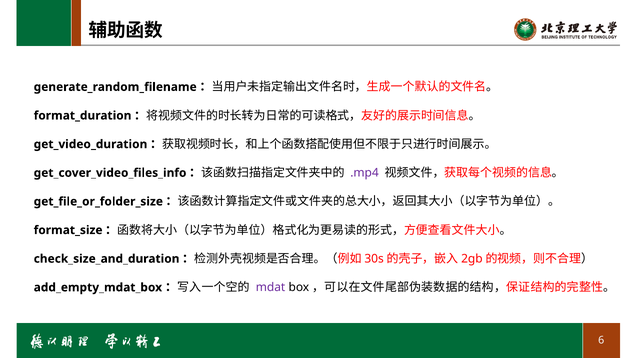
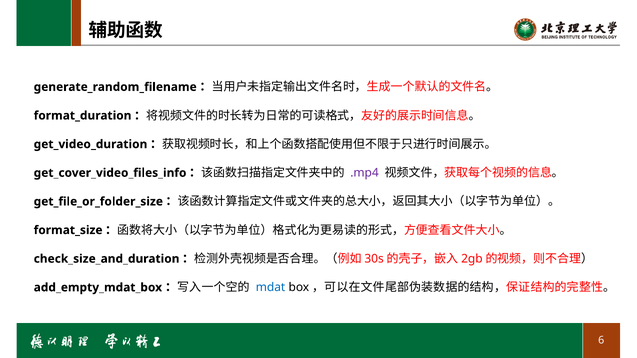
mdat colour: purple -> blue
